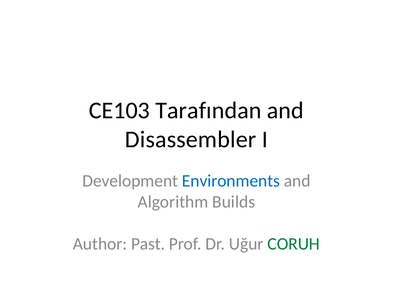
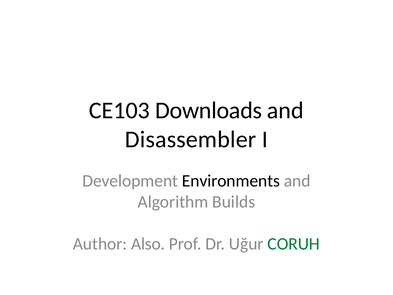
Tarafından: Tarafından -> Downloads
Environments colour: blue -> black
Past: Past -> Also
